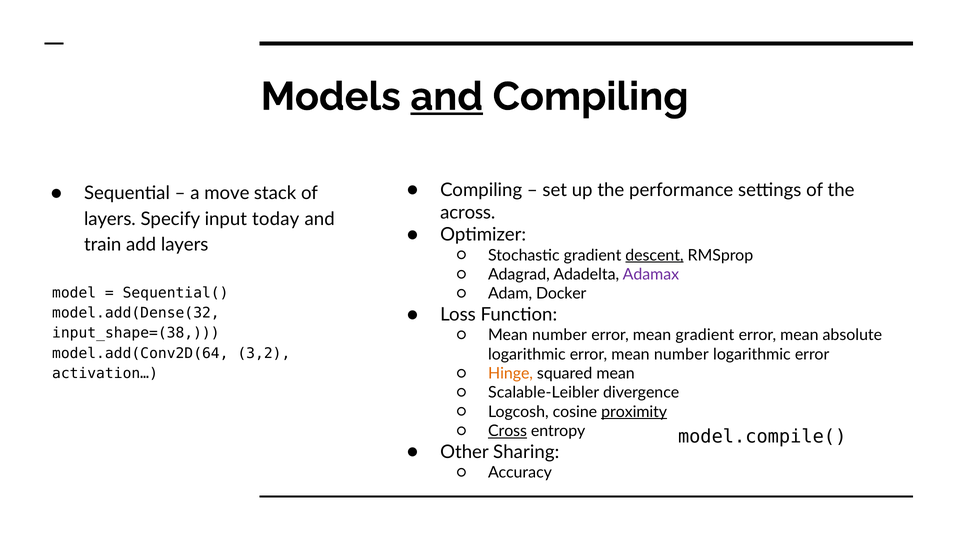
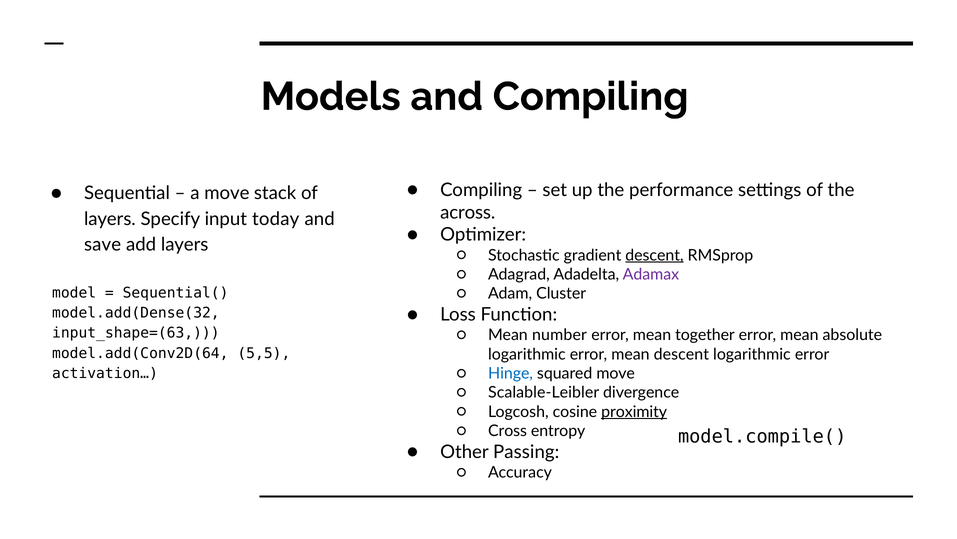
and at (447, 97) underline: present -> none
train: train -> save
Docker: Docker -> Cluster
input_shape=(38: input_shape=(38 -> input_shape=(63
mean gradient: gradient -> together
3,2: 3,2 -> 5,5
error mean number: number -> descent
Hinge colour: orange -> blue
squared mean: mean -> move
Cross underline: present -> none
Sharing: Sharing -> Passing
